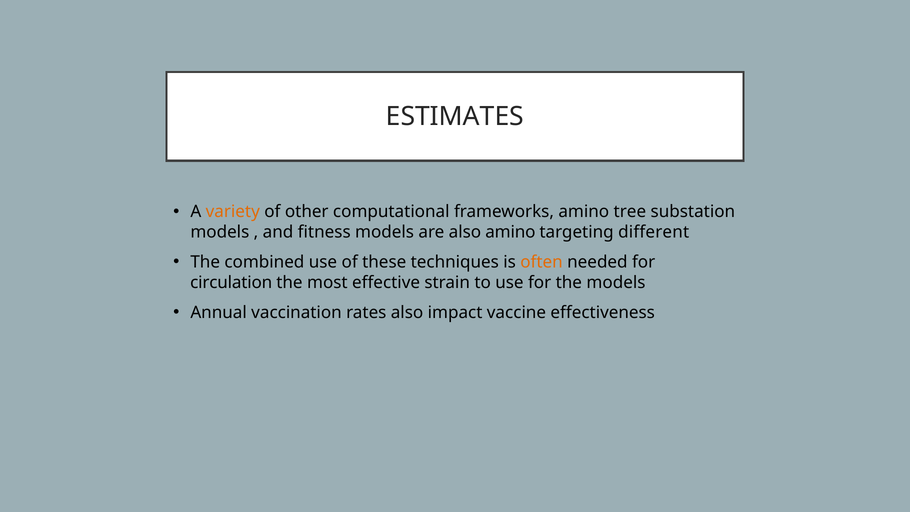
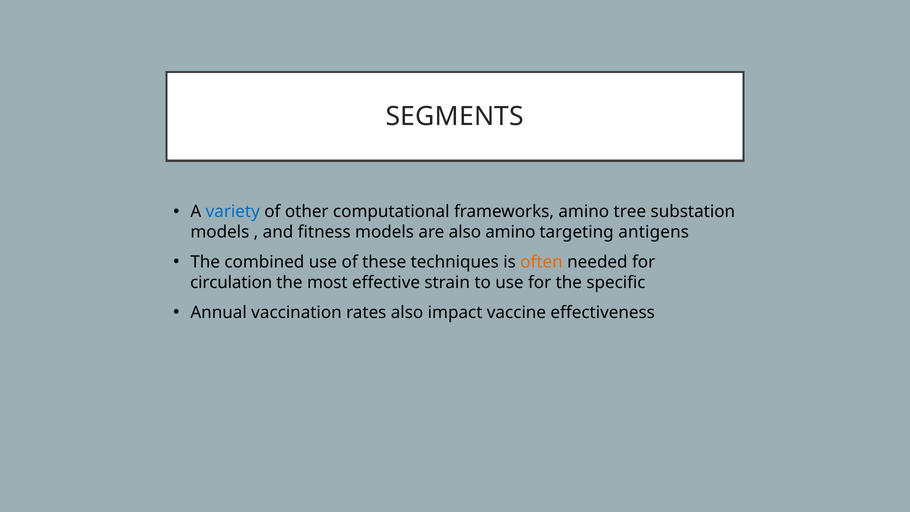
ESTIMATES: ESTIMATES -> SEGMENTS
variety colour: orange -> blue
different: different -> antigens
the models: models -> specific
